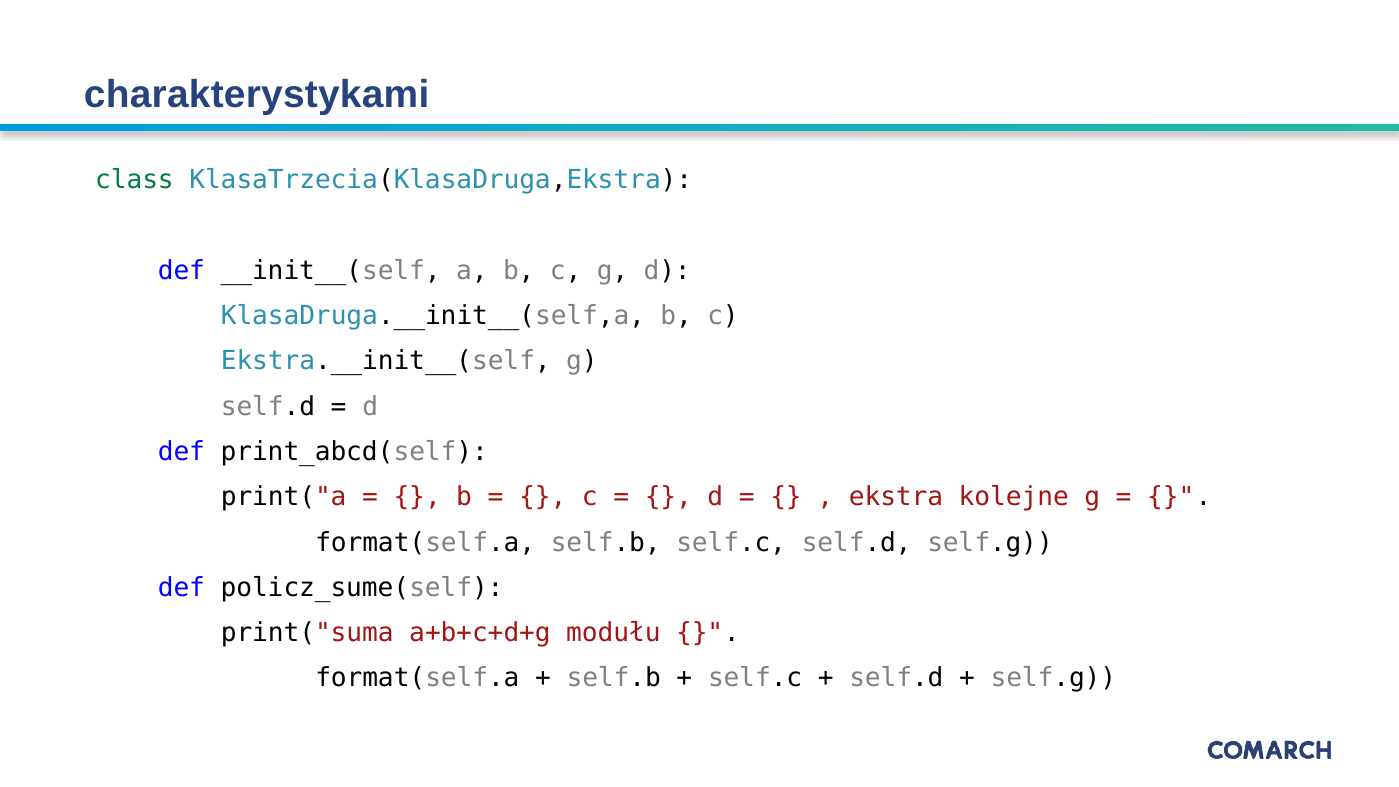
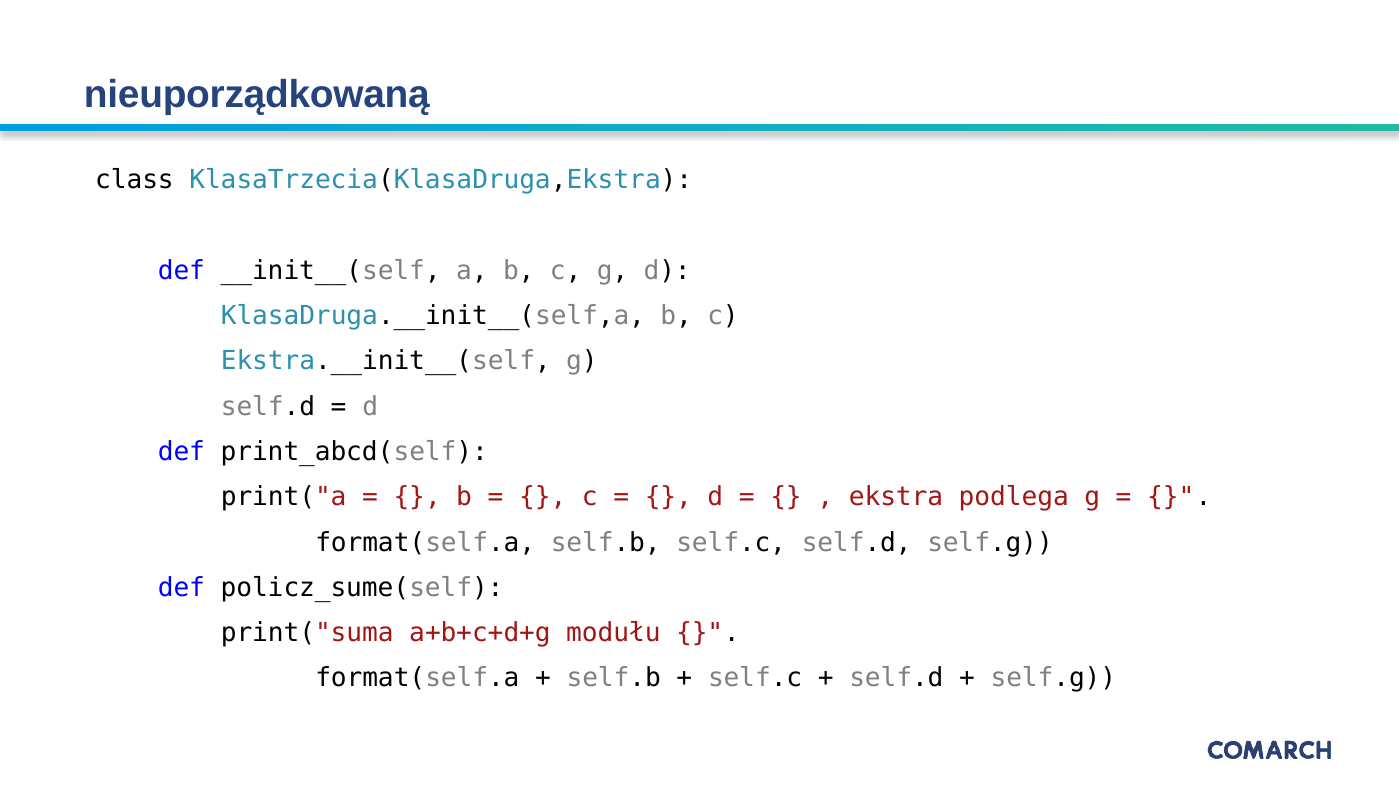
charakterystykami: charakterystykami -> nieuporządkowaną
class colour: green -> black
kolejne: kolejne -> podlega
